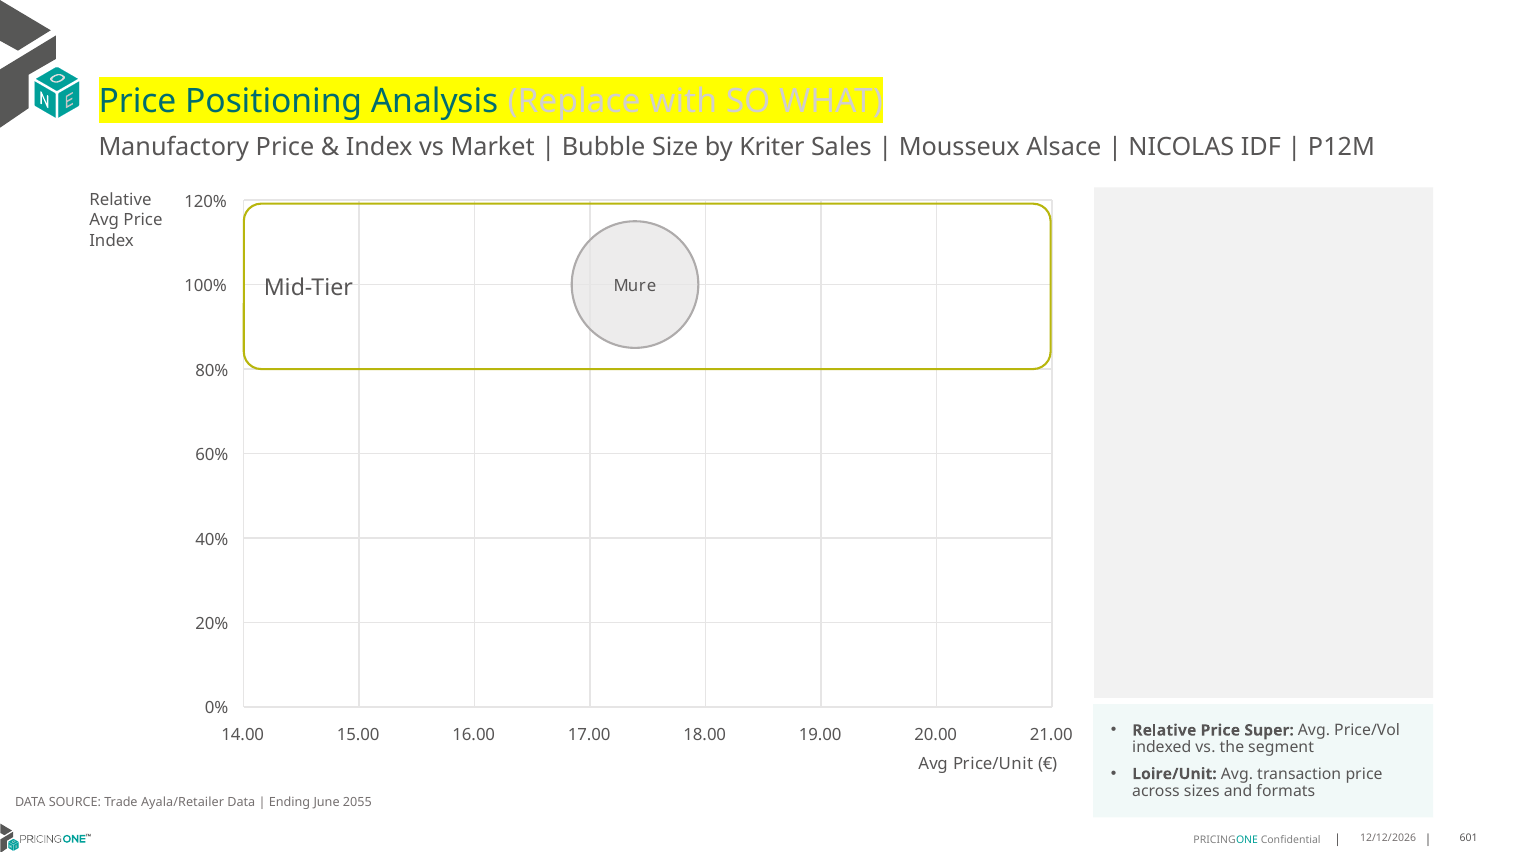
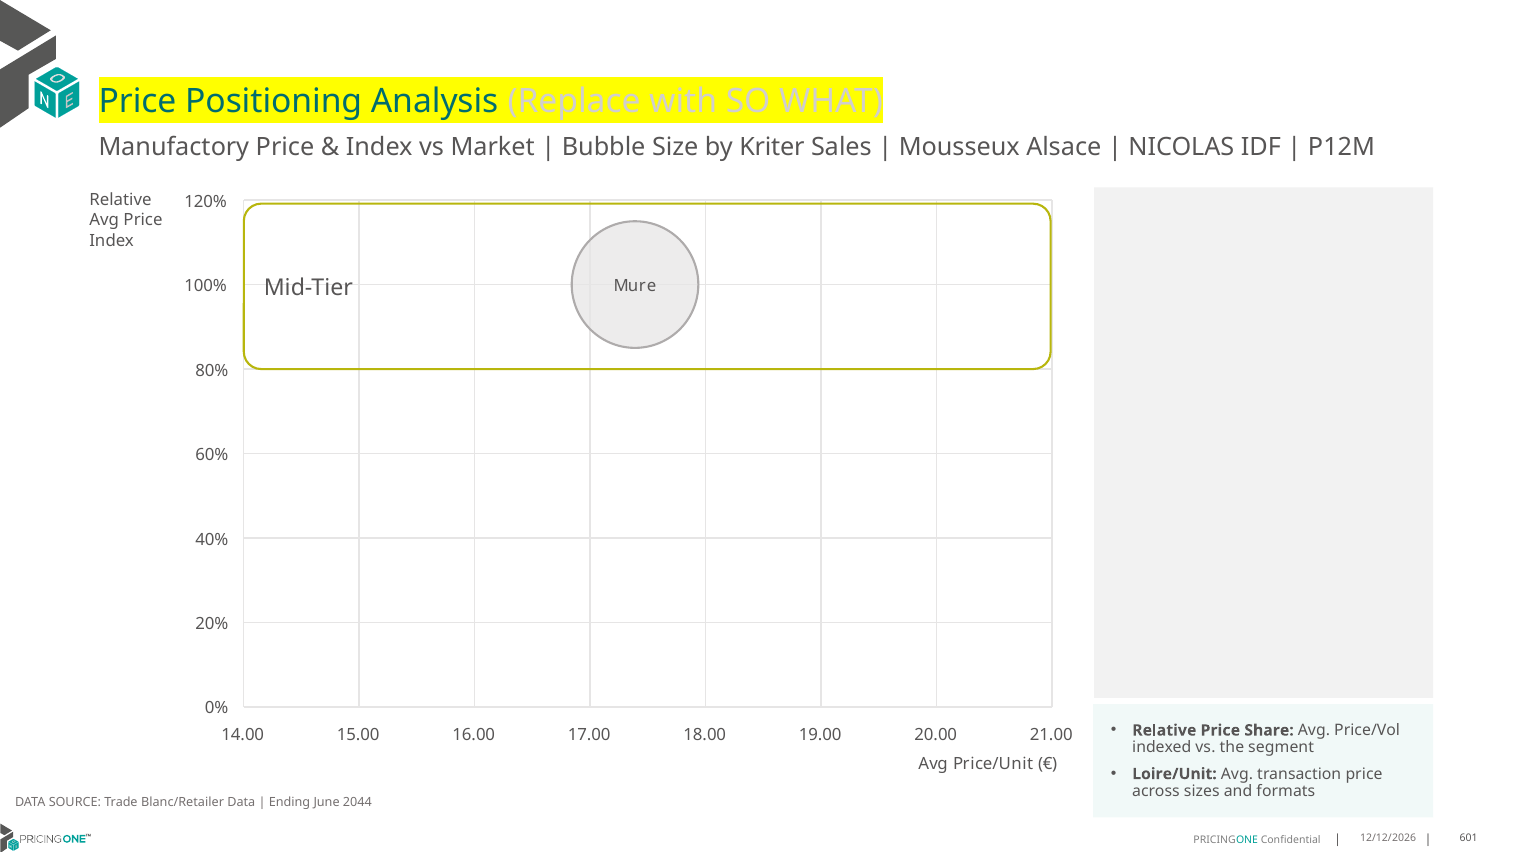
Super: Super -> Share
Ayala/Retailer: Ayala/Retailer -> Blanc/Retailer
2055: 2055 -> 2044
